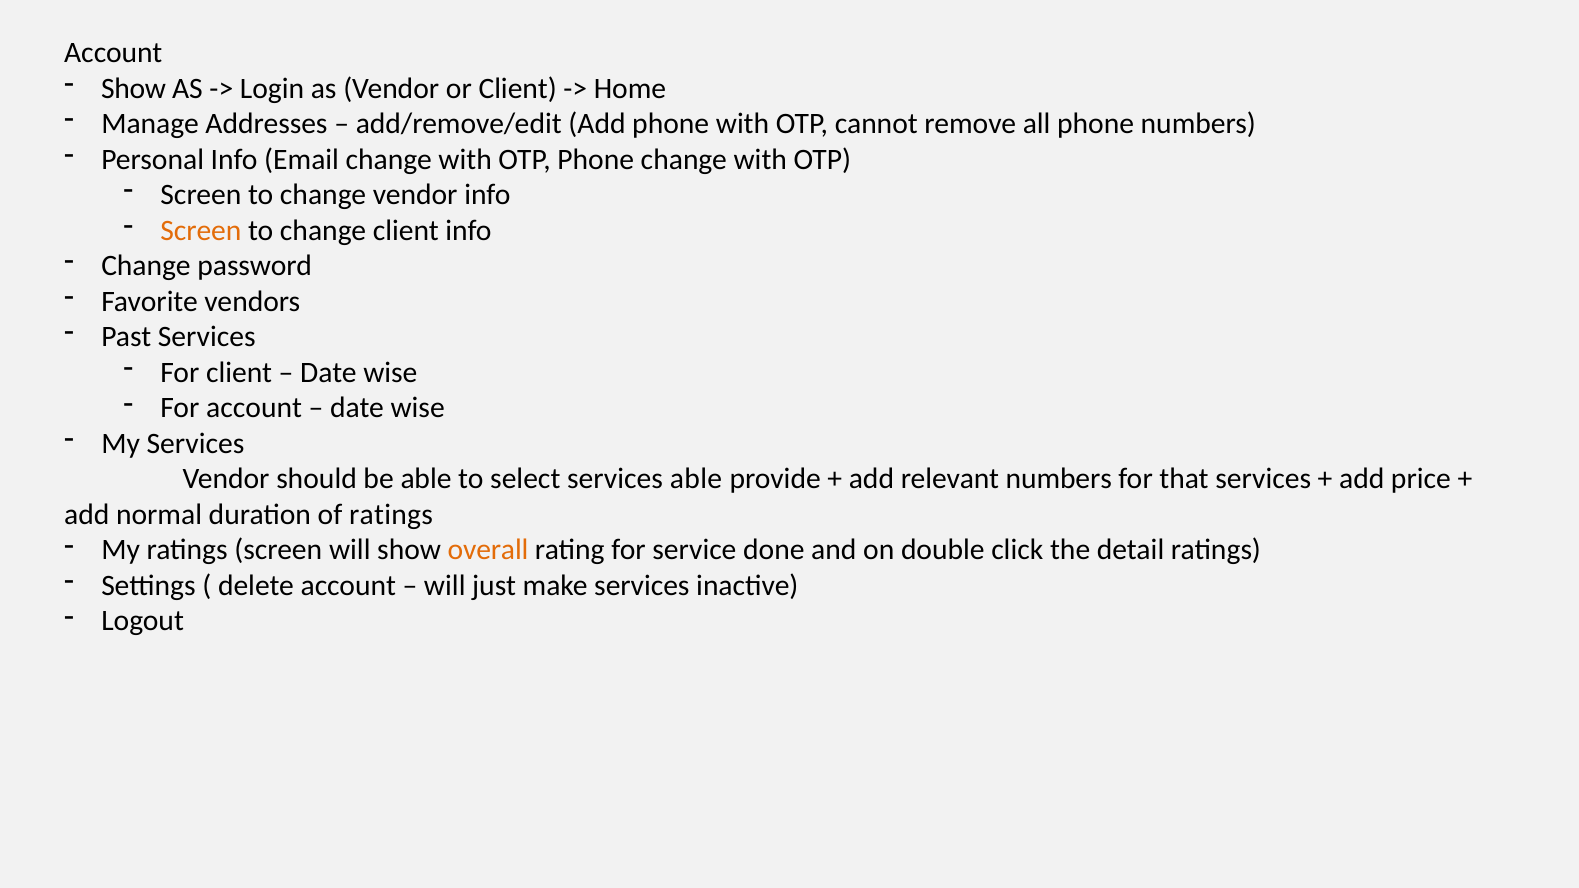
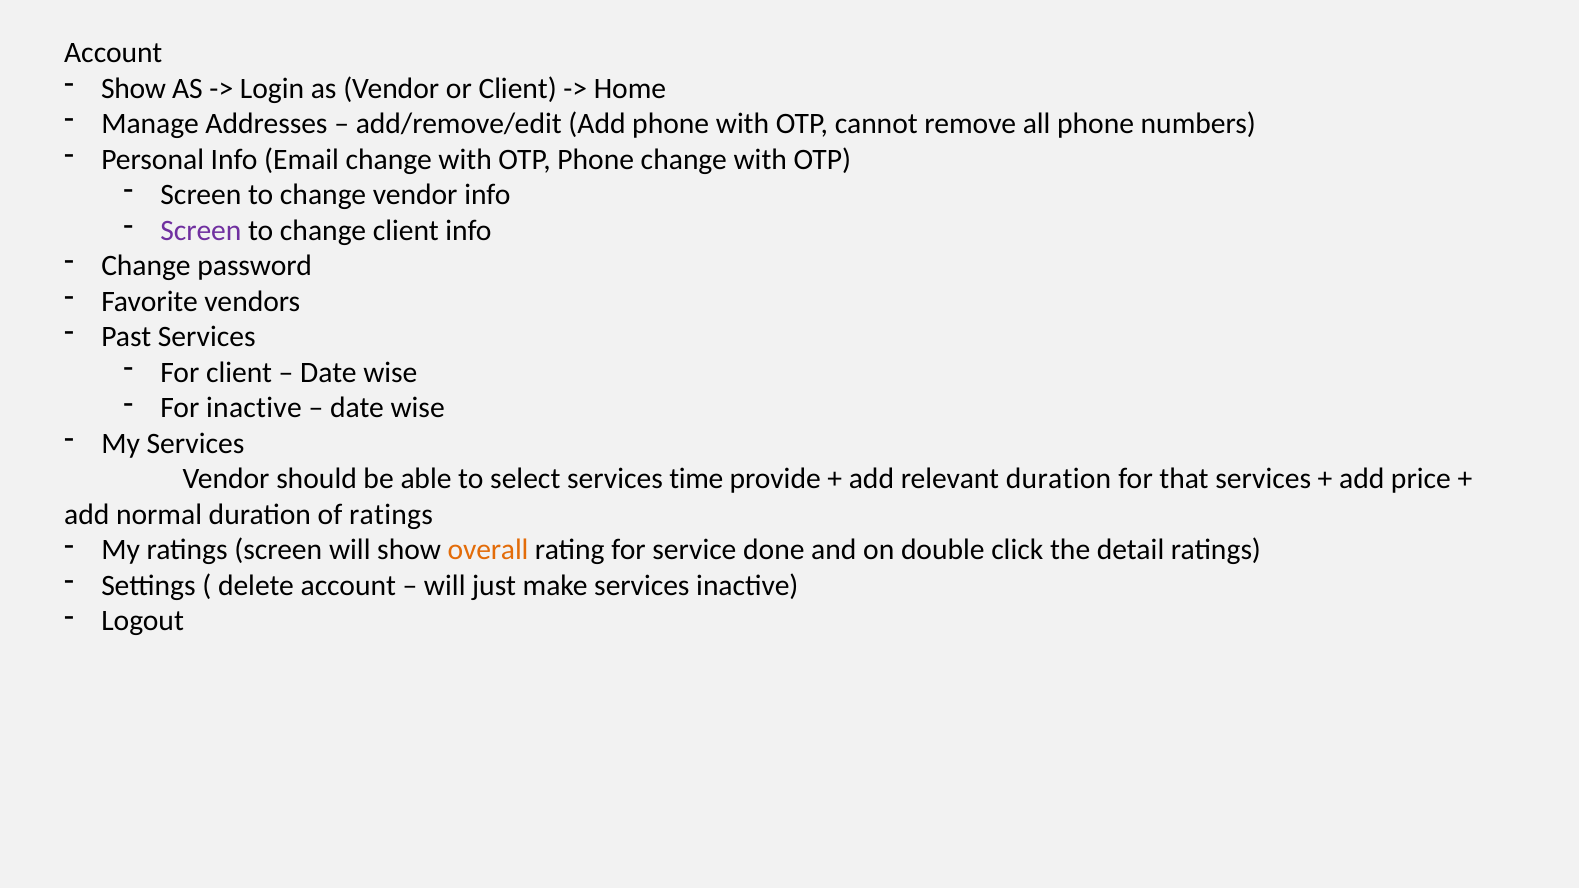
Screen at (201, 231) colour: orange -> purple
For account: account -> inactive
services able: able -> time
relevant numbers: numbers -> duration
